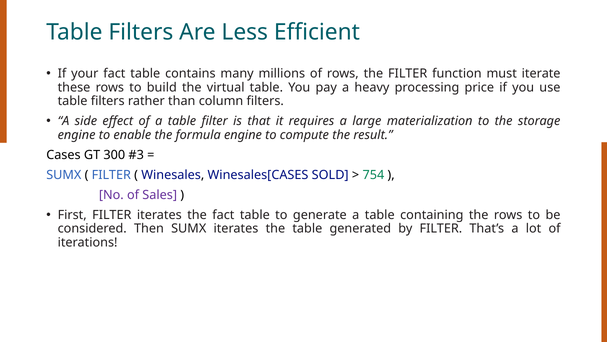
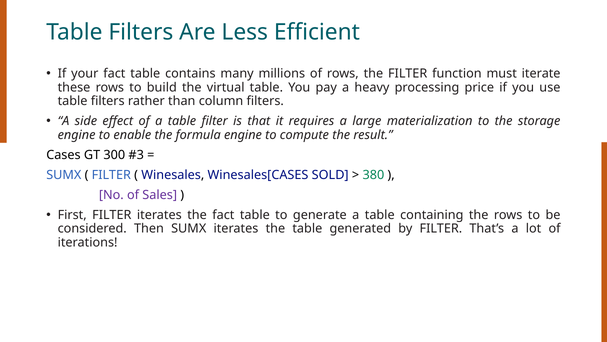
754: 754 -> 380
